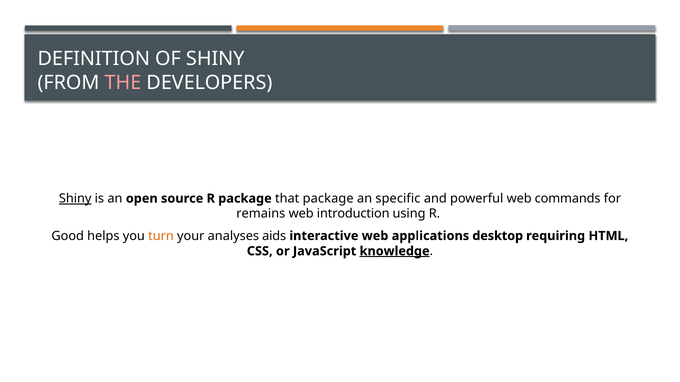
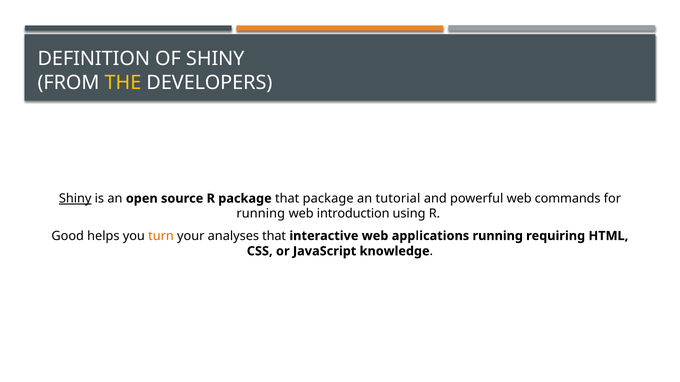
THE colour: pink -> yellow
specific: specific -> tutorial
remains at (261, 214): remains -> running
analyses aids: aids -> that
applications desktop: desktop -> running
knowledge underline: present -> none
